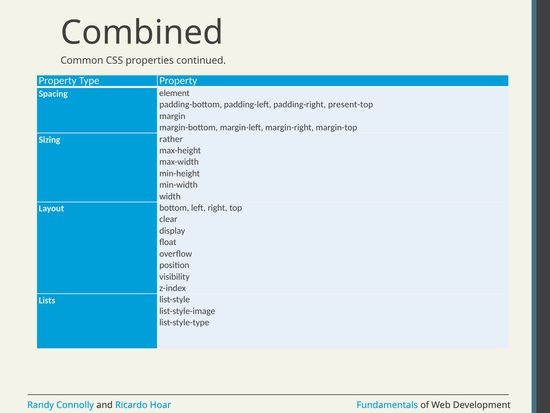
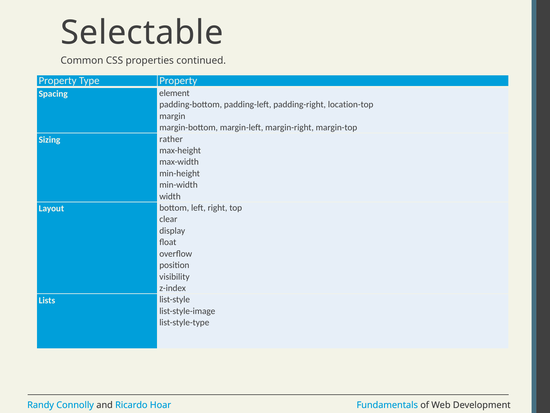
Combined: Combined -> Selectable
present-top: present-top -> location-top
